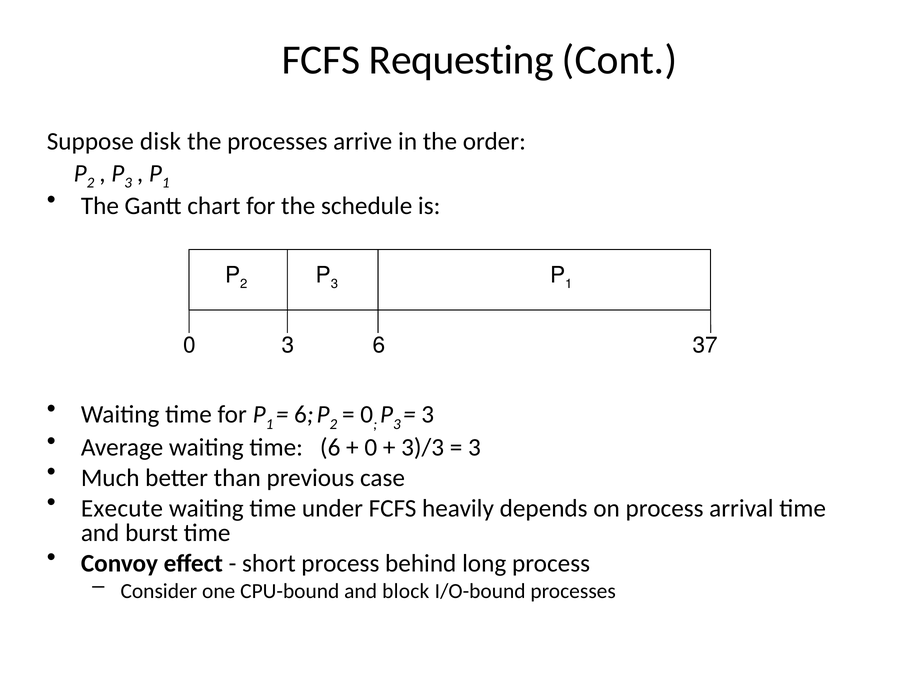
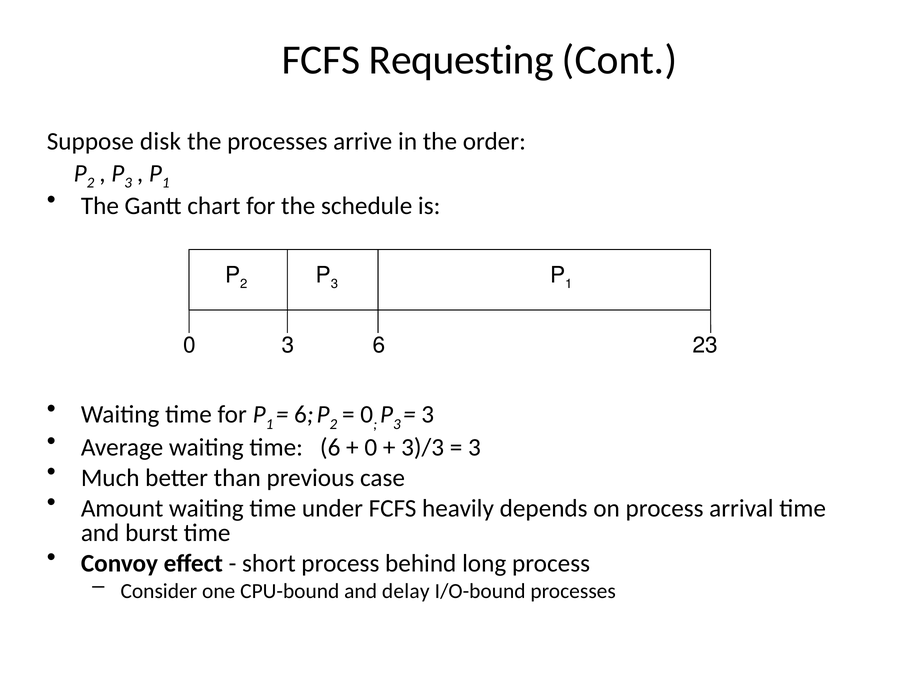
37: 37 -> 23
Execute: Execute -> Amount
block: block -> delay
